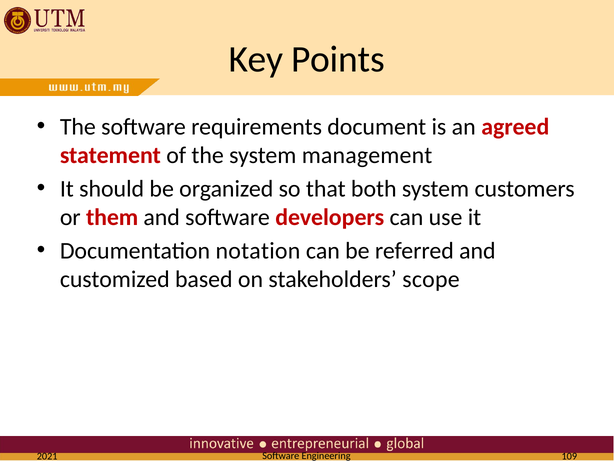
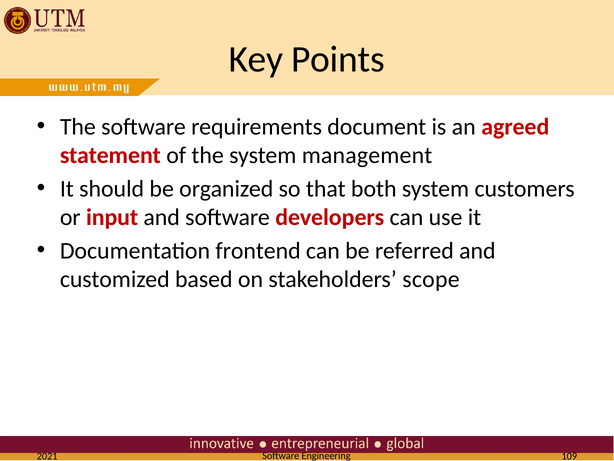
them: them -> input
notation: notation -> frontend
